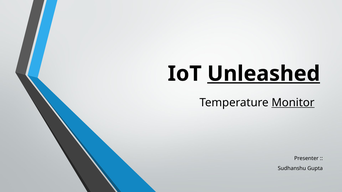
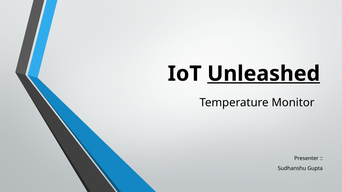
Monitor underline: present -> none
